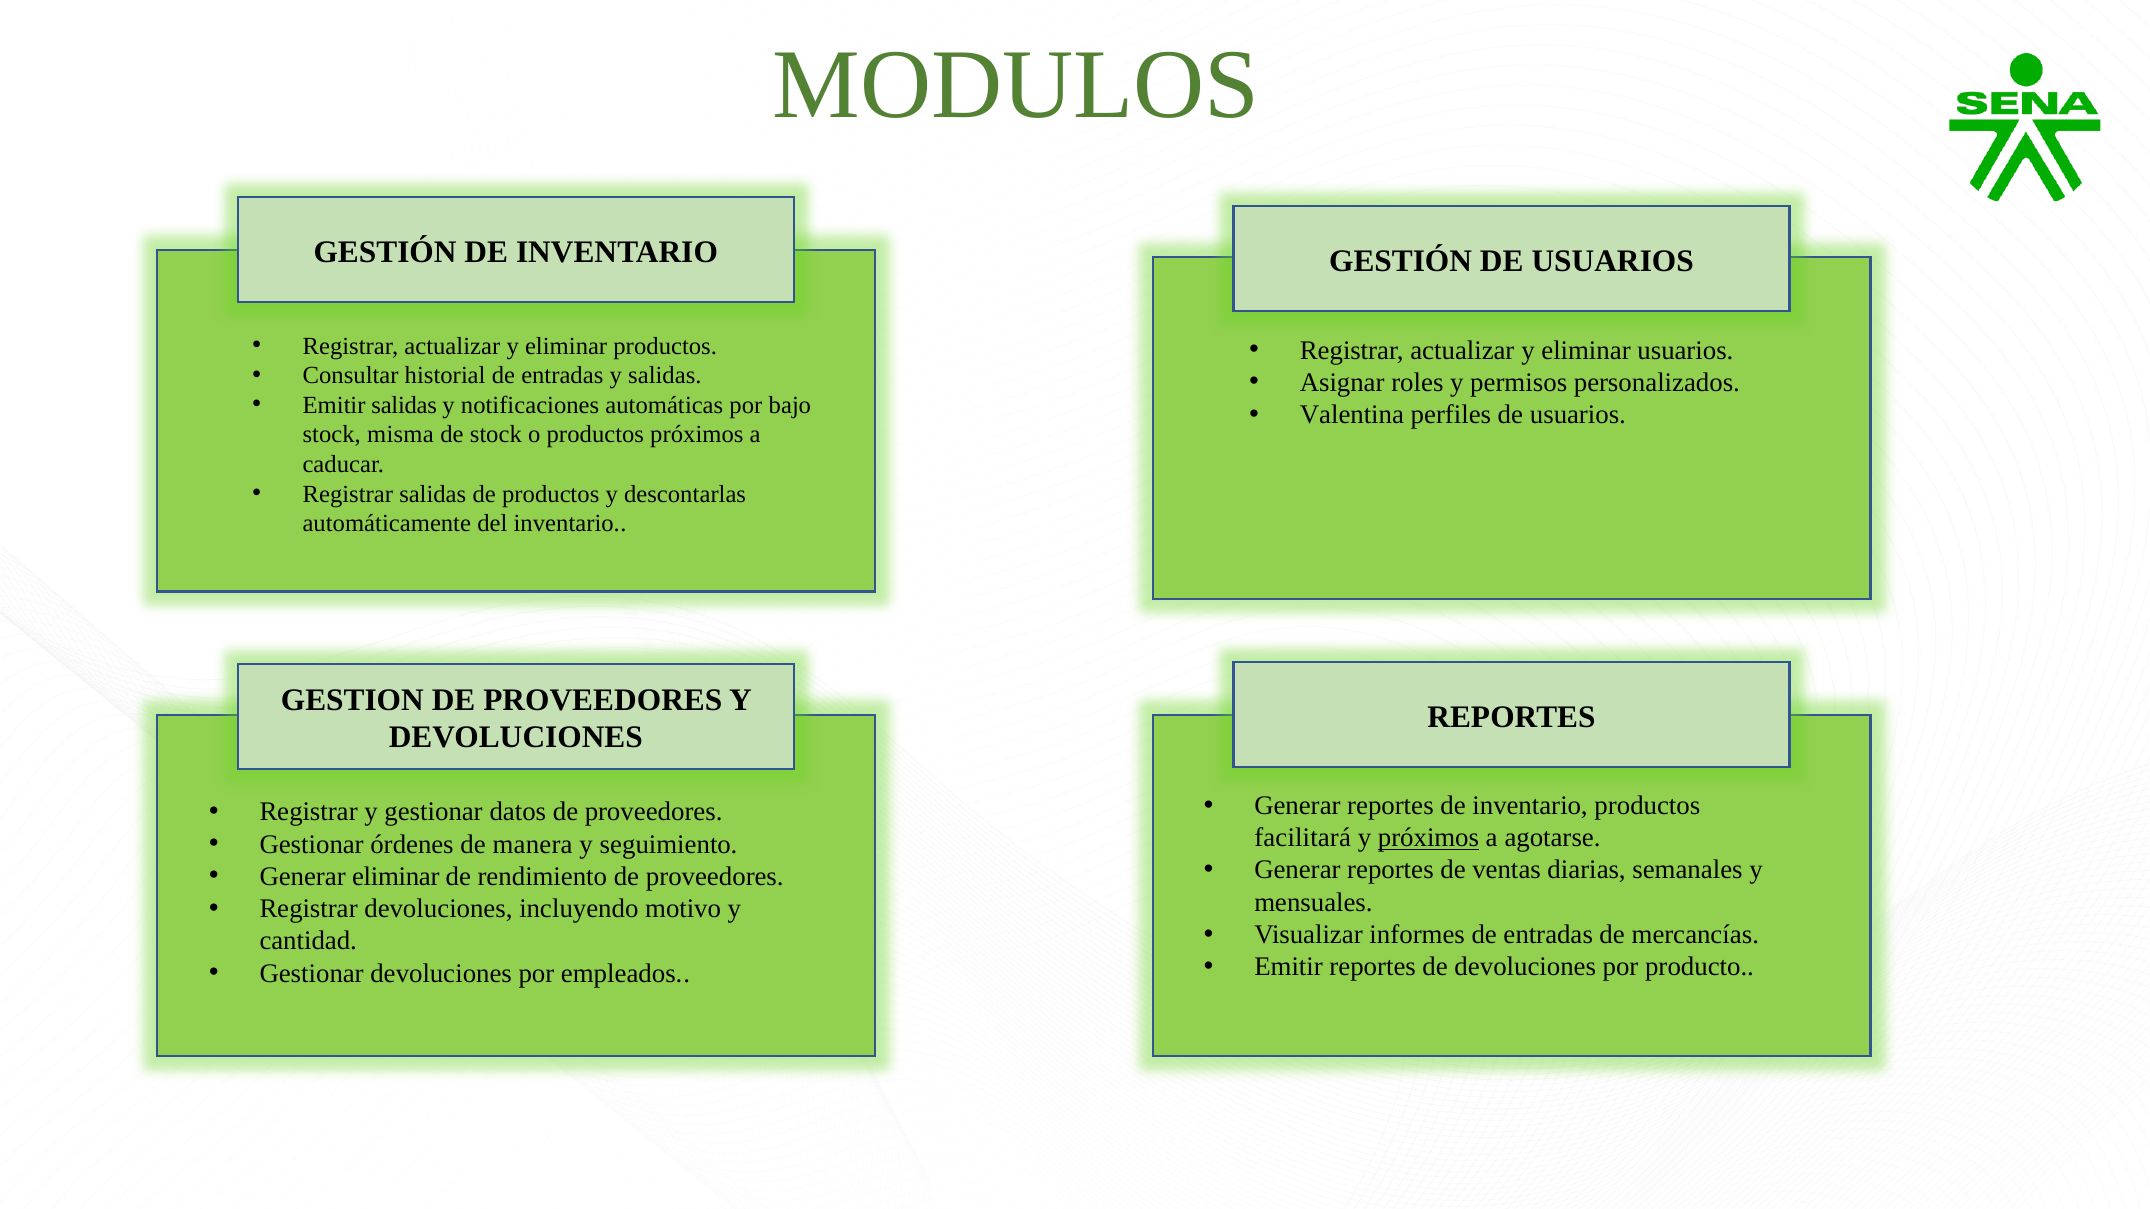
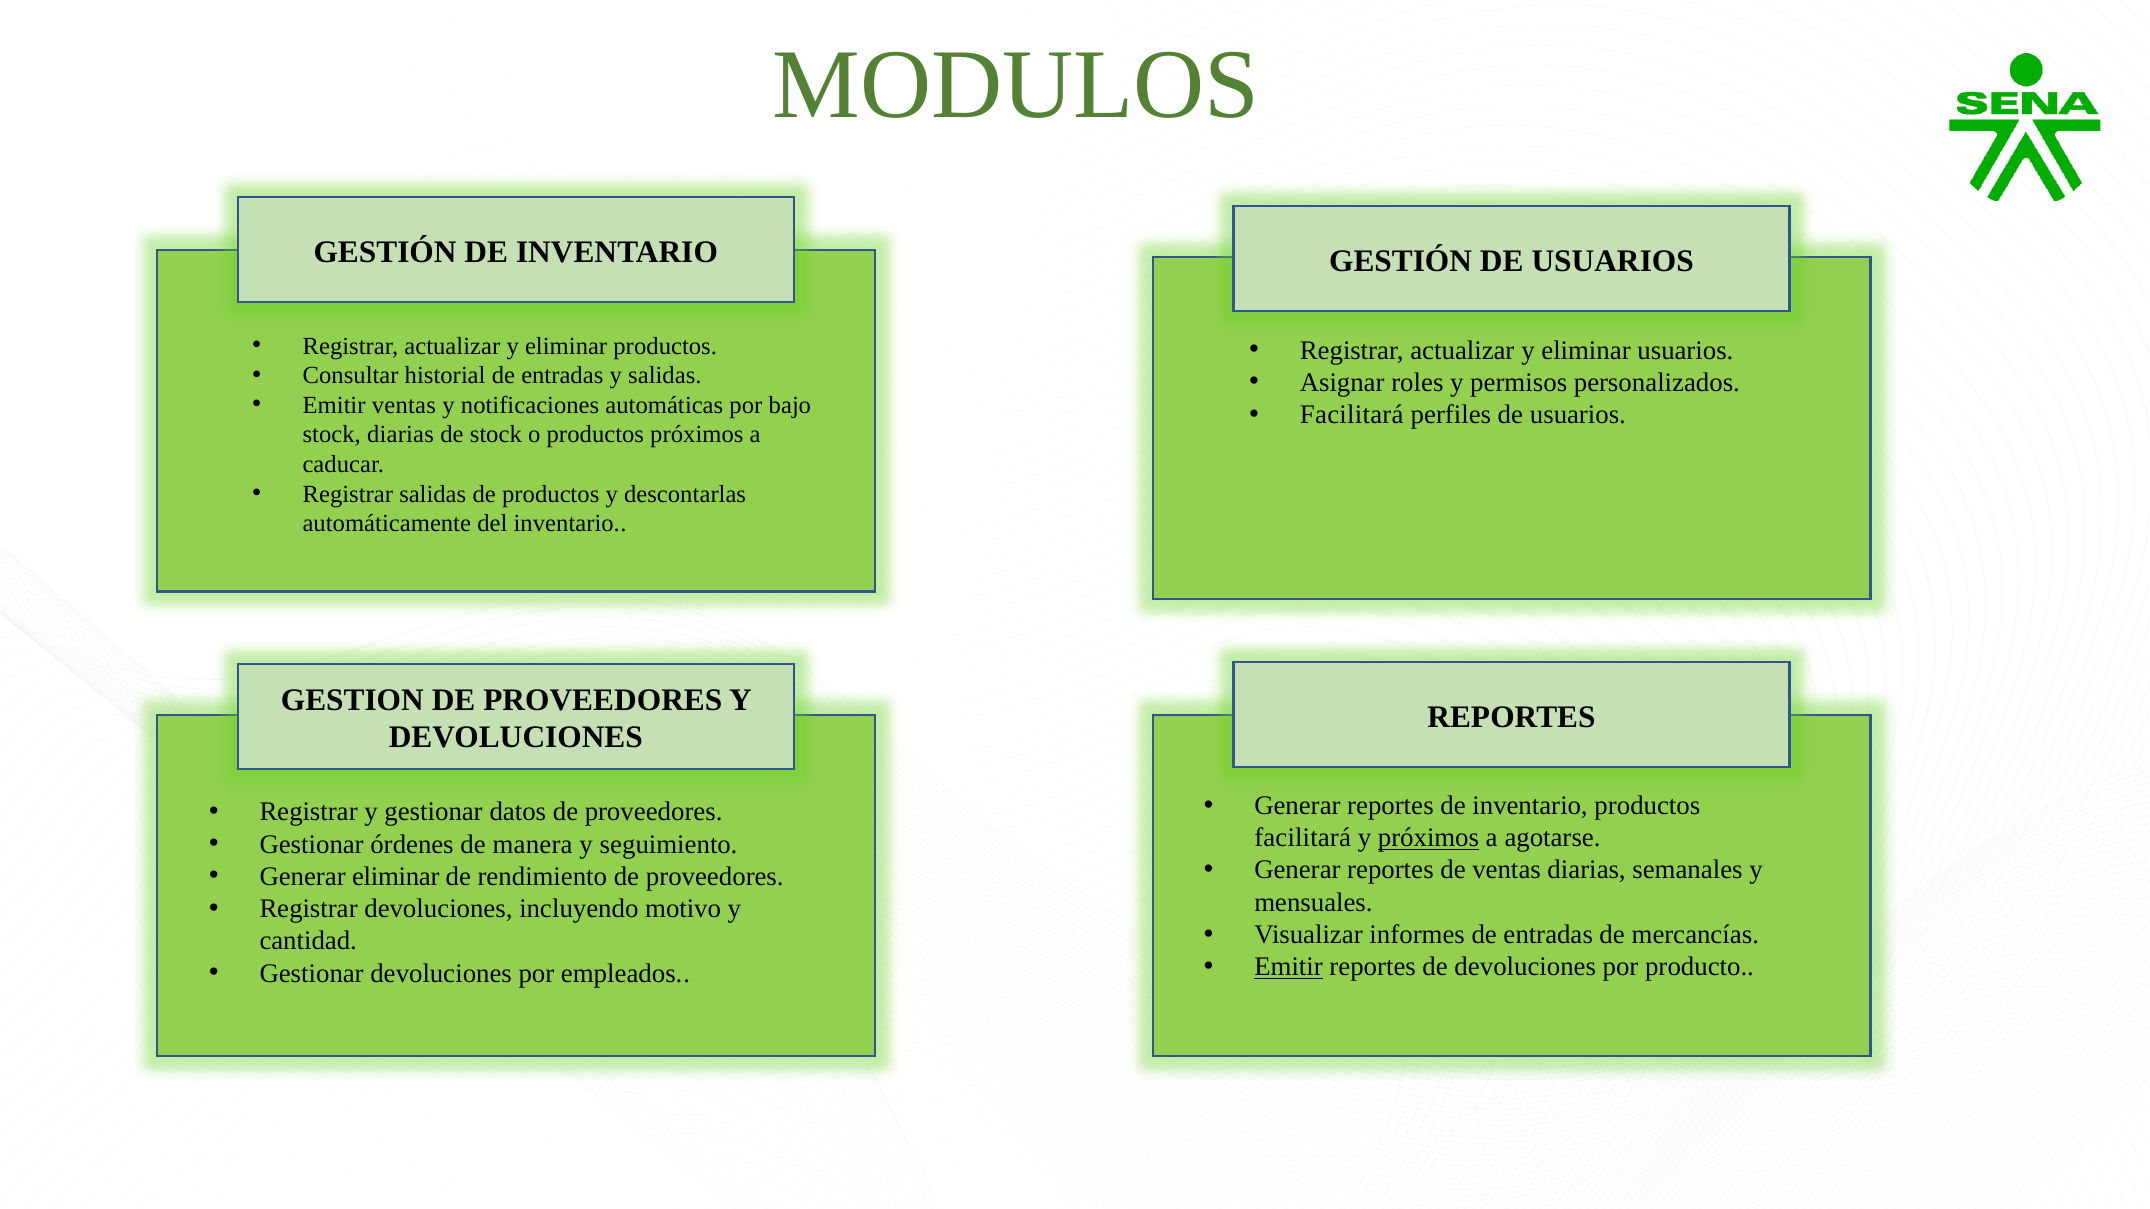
Emitir salidas: salidas -> ventas
Valentina at (1352, 415): Valentina -> Facilitará
stock misma: misma -> diarias
Emitir at (1289, 967) underline: none -> present
